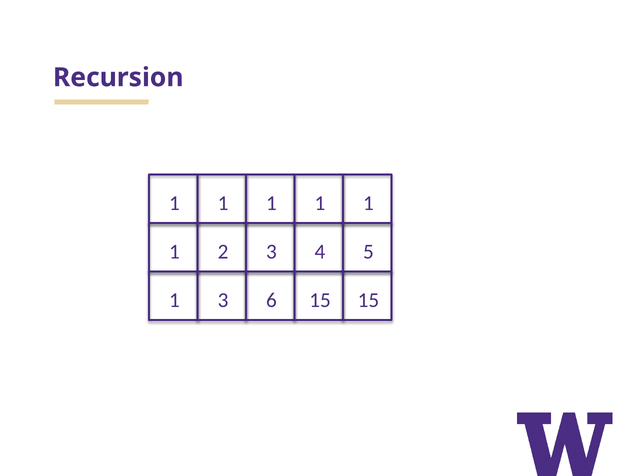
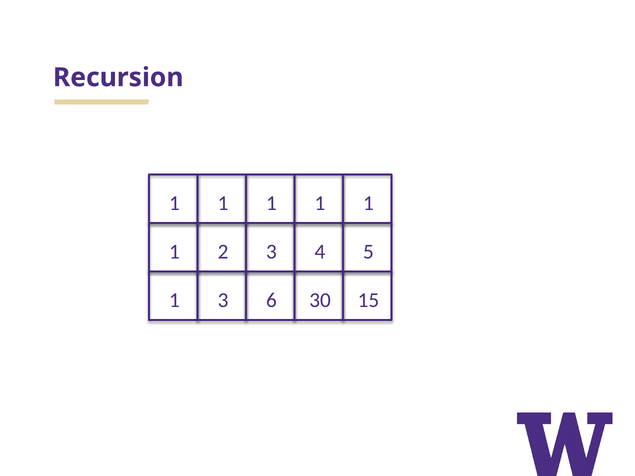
15 at (320, 301): 15 -> 30
